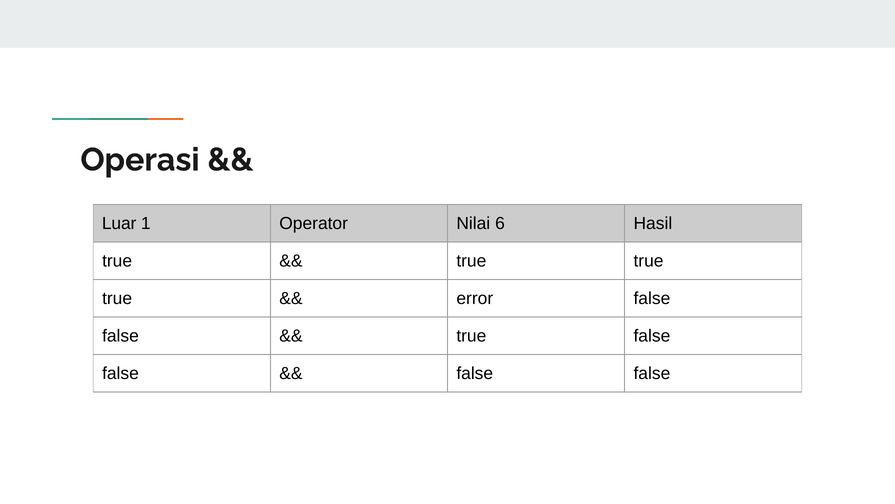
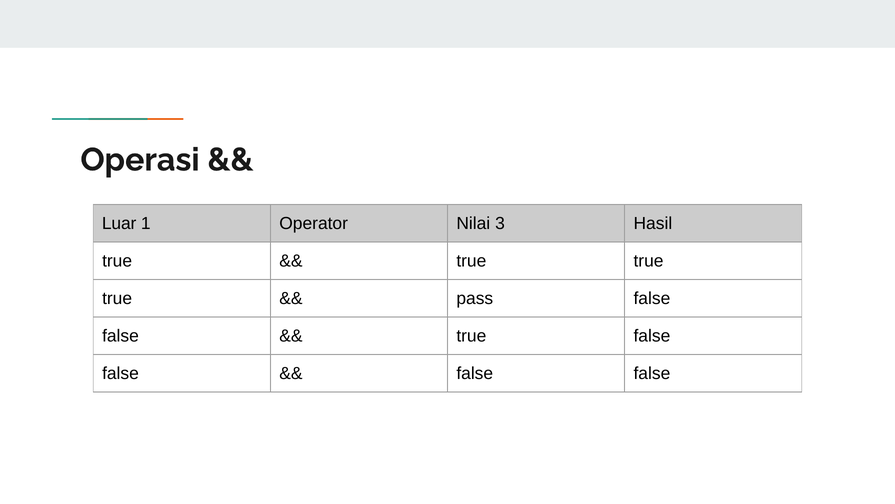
6: 6 -> 3
error: error -> pass
